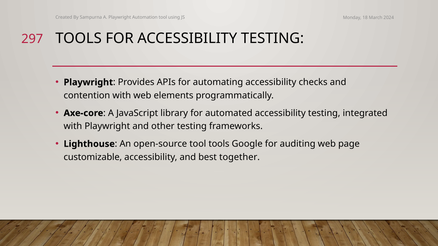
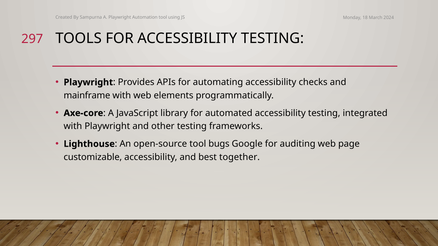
contention: contention -> mainframe
tool tools: tools -> bugs
